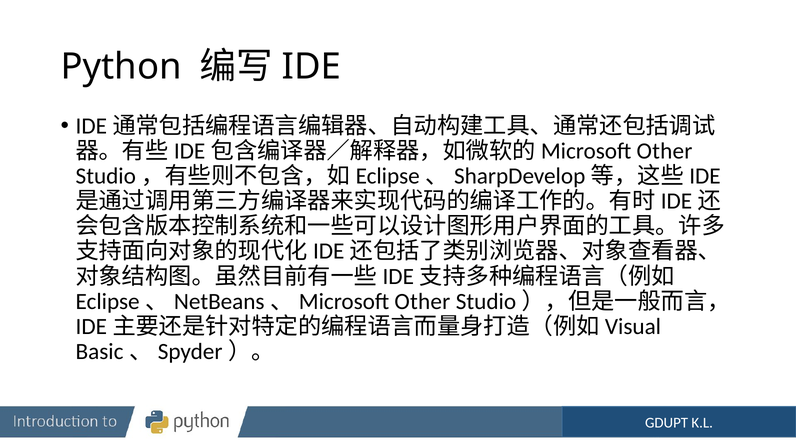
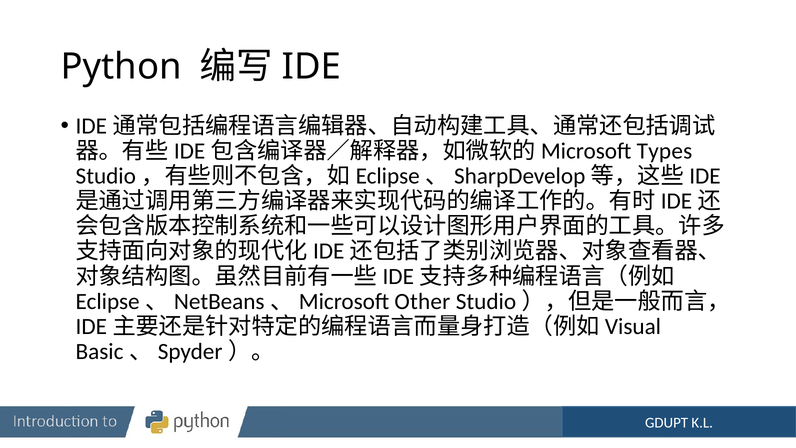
Other at (664, 151): Other -> Types
